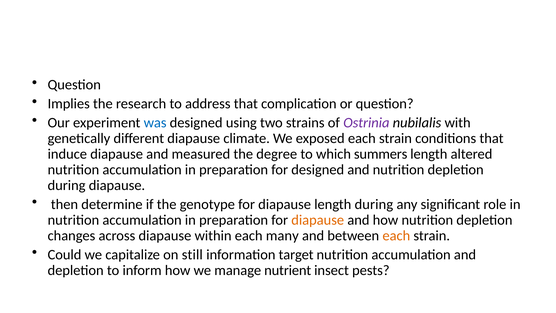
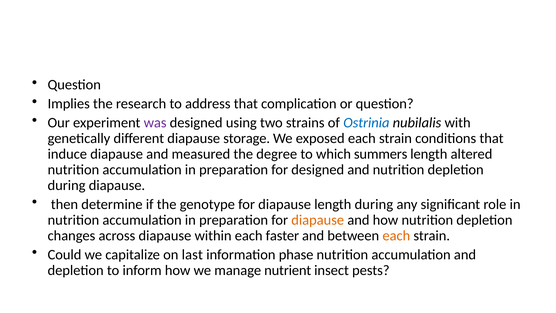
was colour: blue -> purple
Ostrinia colour: purple -> blue
climate: climate -> storage
many: many -> faster
still: still -> last
target: target -> phase
